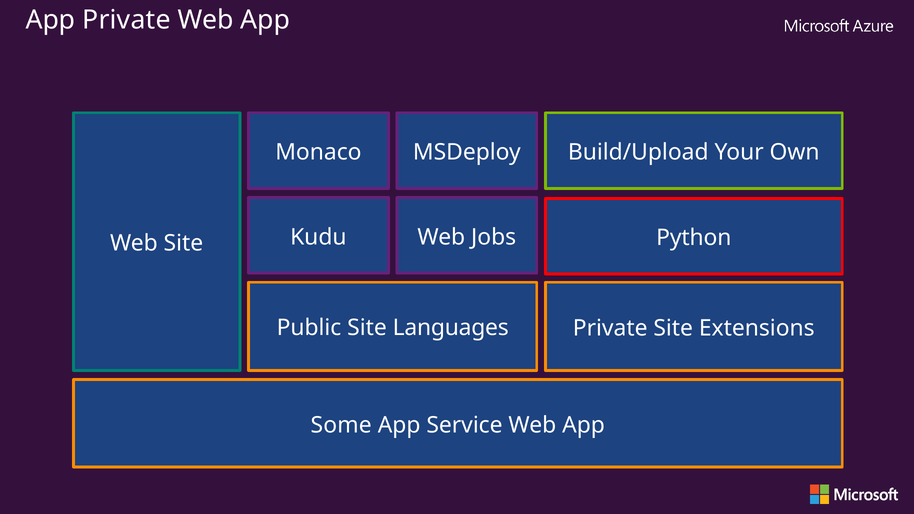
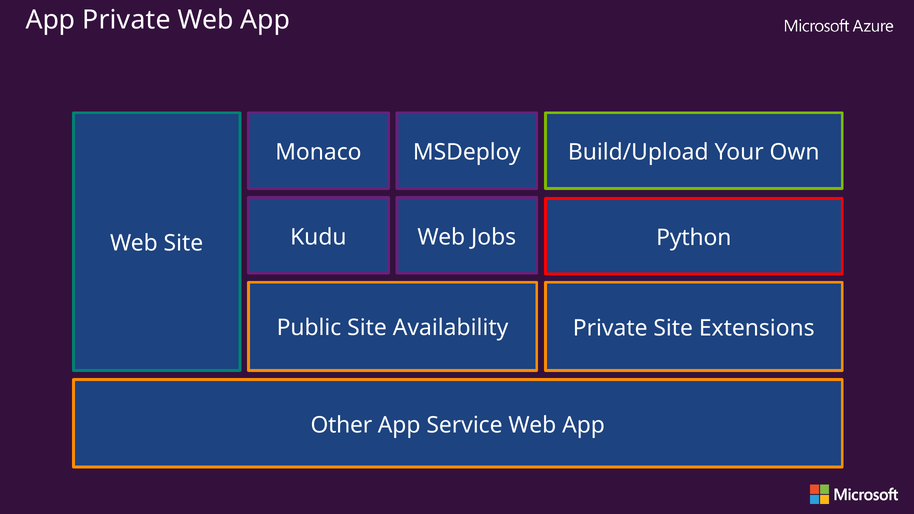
Languages: Languages -> Availability
Some: Some -> Other
